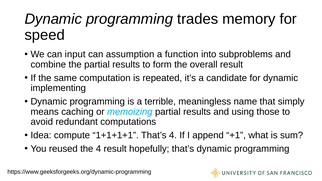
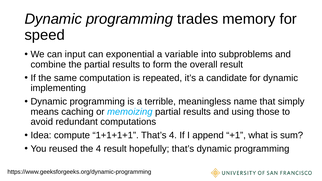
assumption: assumption -> exponential
function: function -> variable
